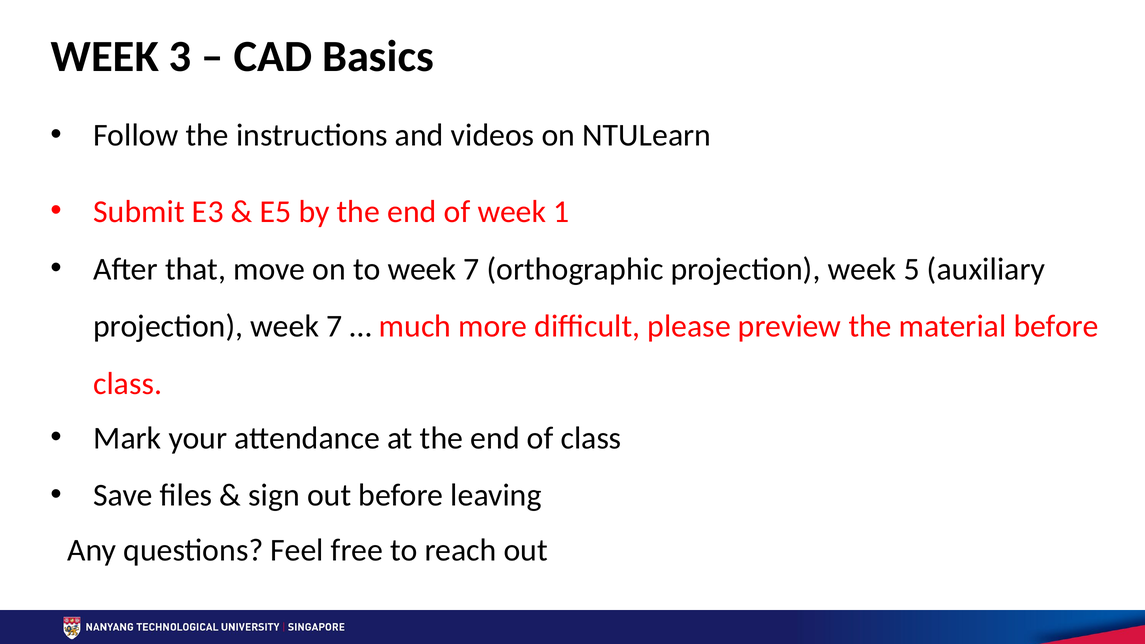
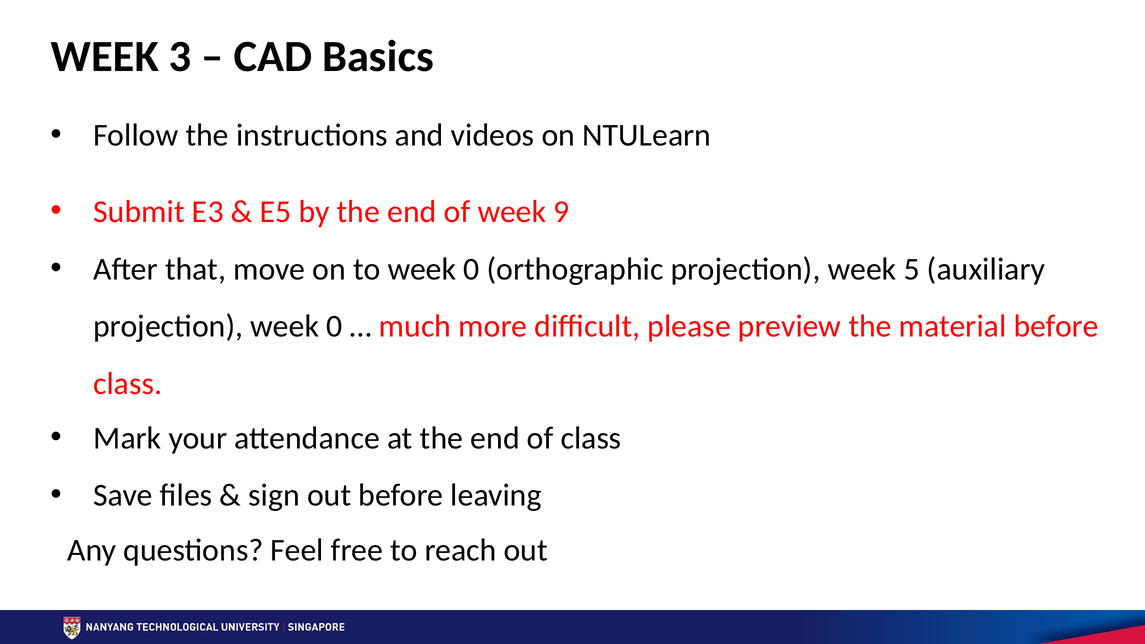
1: 1 -> 9
to week 7: 7 -> 0
projection week 7: 7 -> 0
